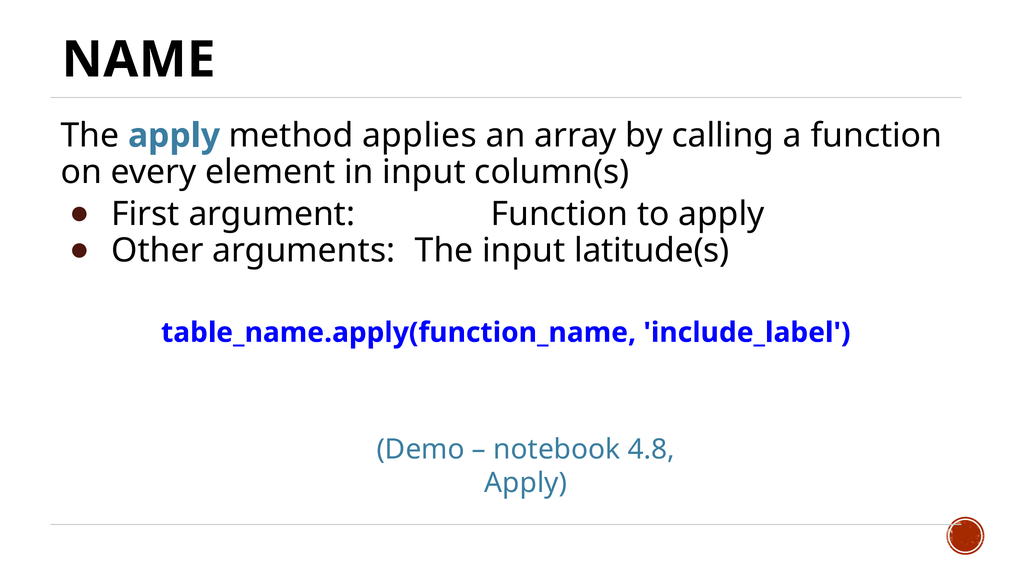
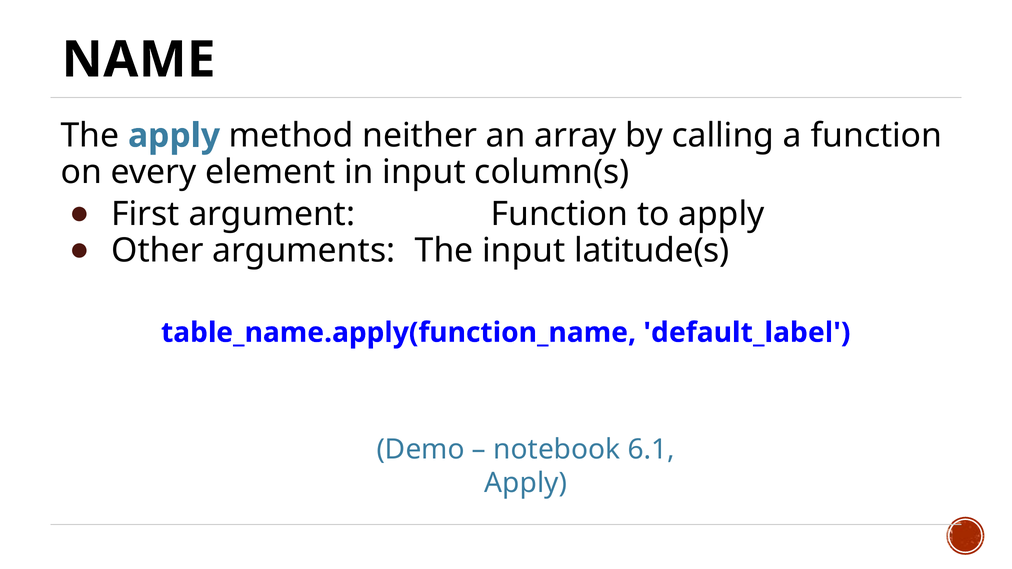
applies: applies -> neither
include_label: include_label -> default_label
4.8: 4.8 -> 6.1
